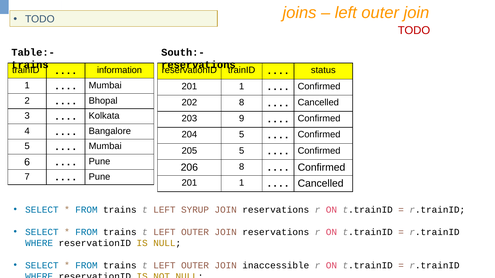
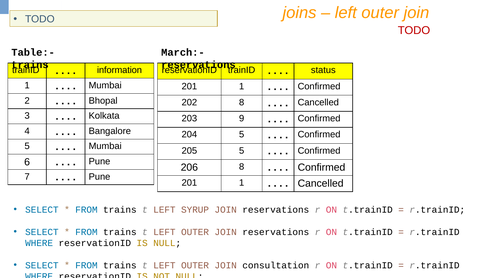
South:-: South:- -> March:-
inaccessible: inaccessible -> consultation
